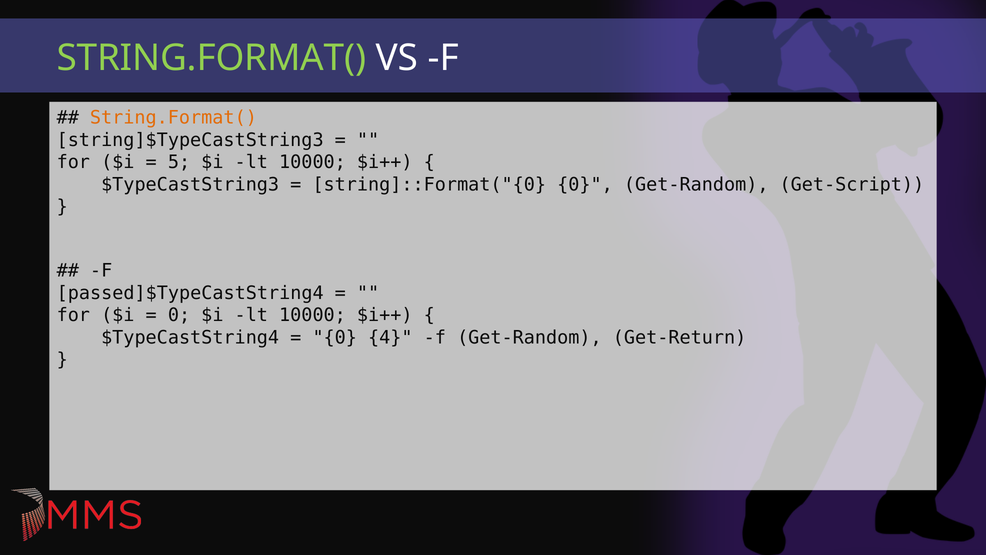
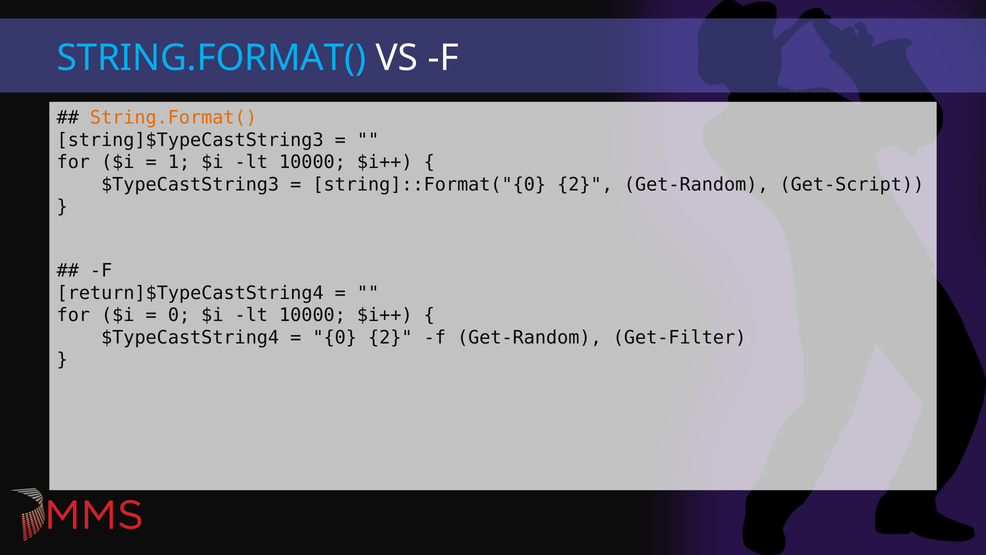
STRING.FORMAT( at (211, 58) colour: light green -> light blue
5: 5 -> 1
string]::Format("{0 0: 0 -> 2
passed]$TypeCastString4: passed]$TypeCastString4 -> return]$TypeCastString4
0 4: 4 -> 2
Get-Return: Get-Return -> Get-Filter
